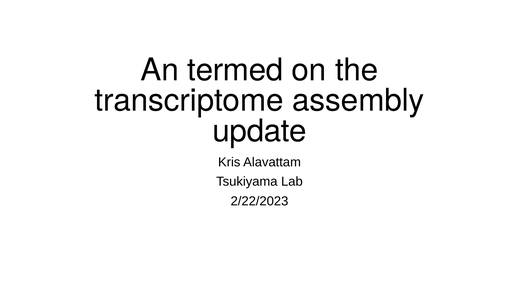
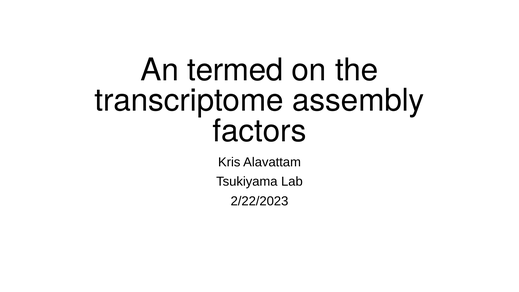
update: update -> factors
